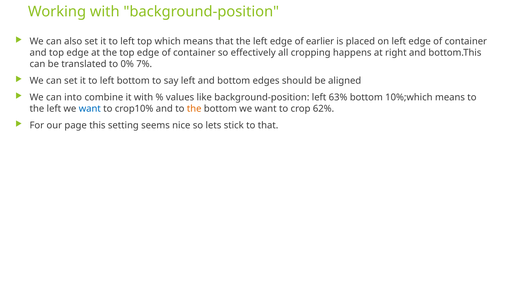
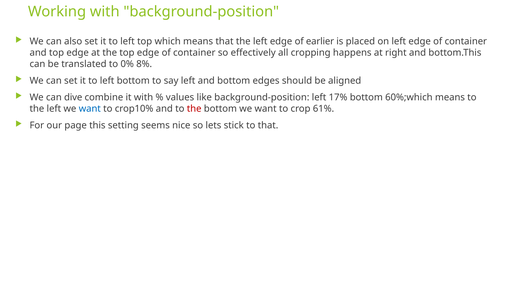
7%: 7% -> 8%
into: into -> dive
63%: 63% -> 17%
10%;which: 10%;which -> 60%;which
the at (194, 109) colour: orange -> red
62%: 62% -> 61%
